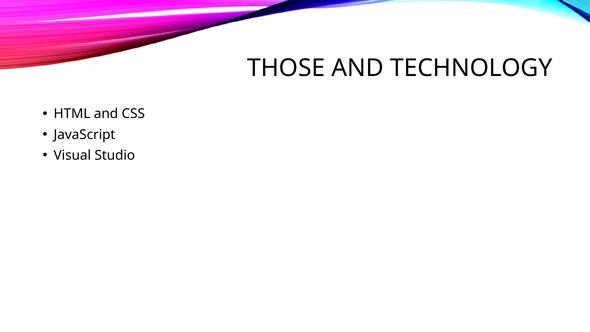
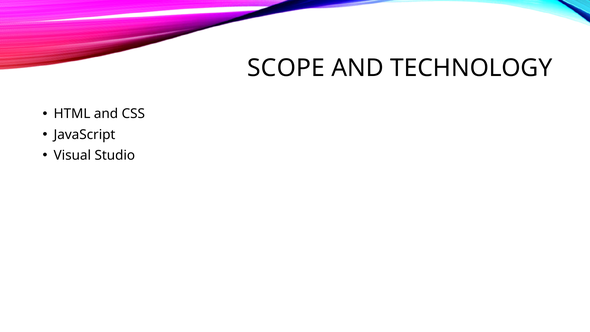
THOSE: THOSE -> SCOPE
